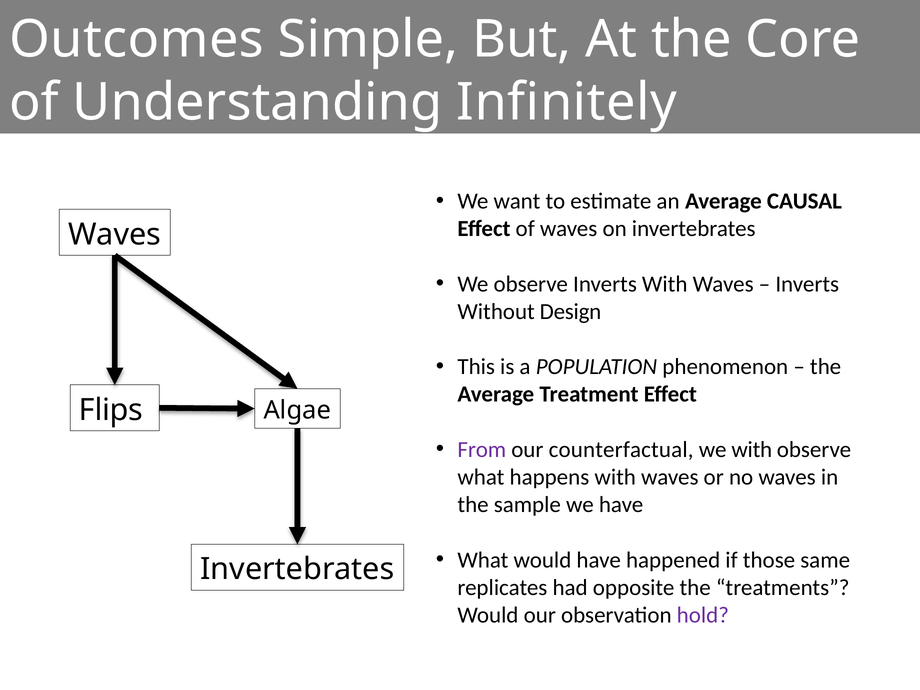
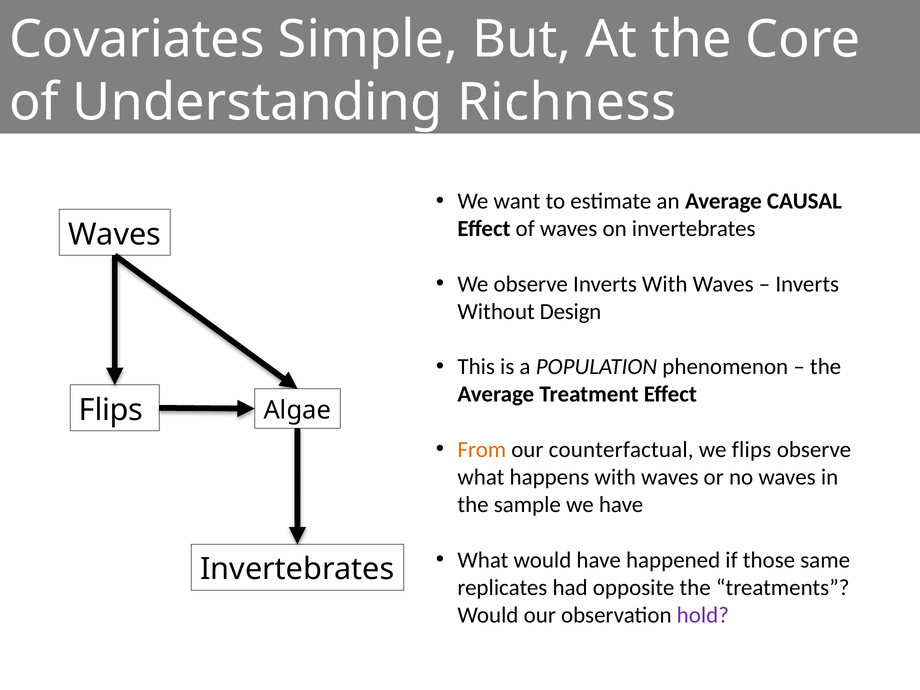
Outcomes: Outcomes -> Covariates
Infinitely: Infinitely -> Richness
From colour: purple -> orange
we with: with -> flips
